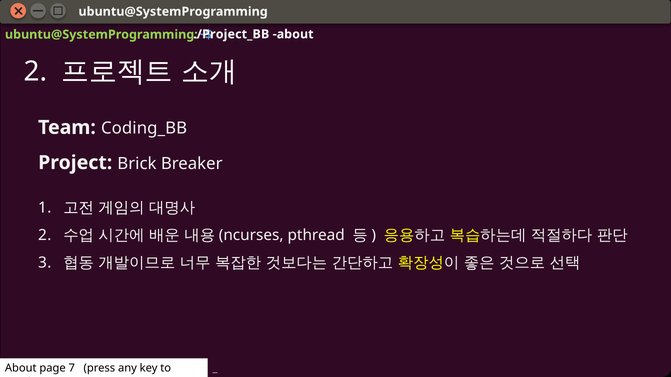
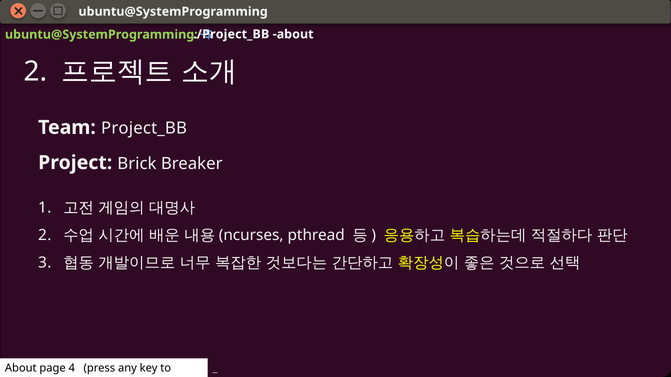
Coding_BB: Coding_BB -> Project_BB
7: 7 -> 4
